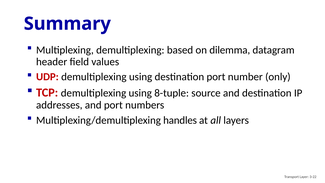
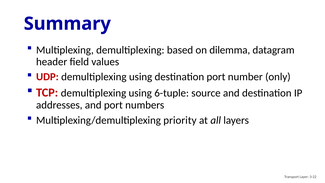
8-tuple: 8-tuple -> 6-tuple
handles: handles -> priority
